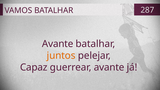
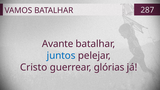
juntos colour: orange -> blue
Capaz: Capaz -> Cristo
guerrear avante: avante -> glórias
